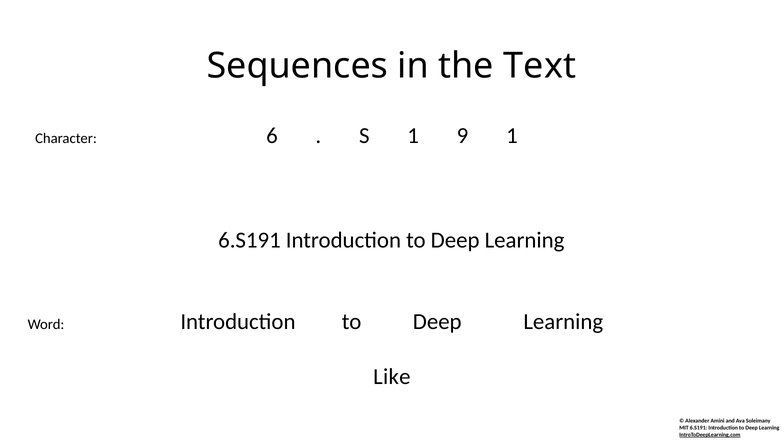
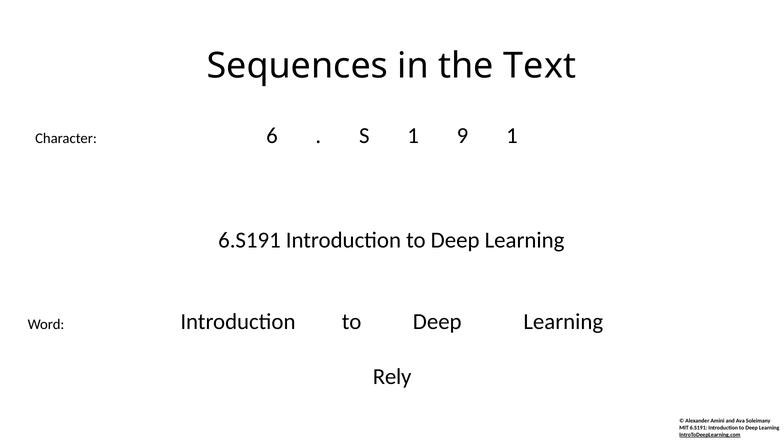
Like: Like -> Rely
